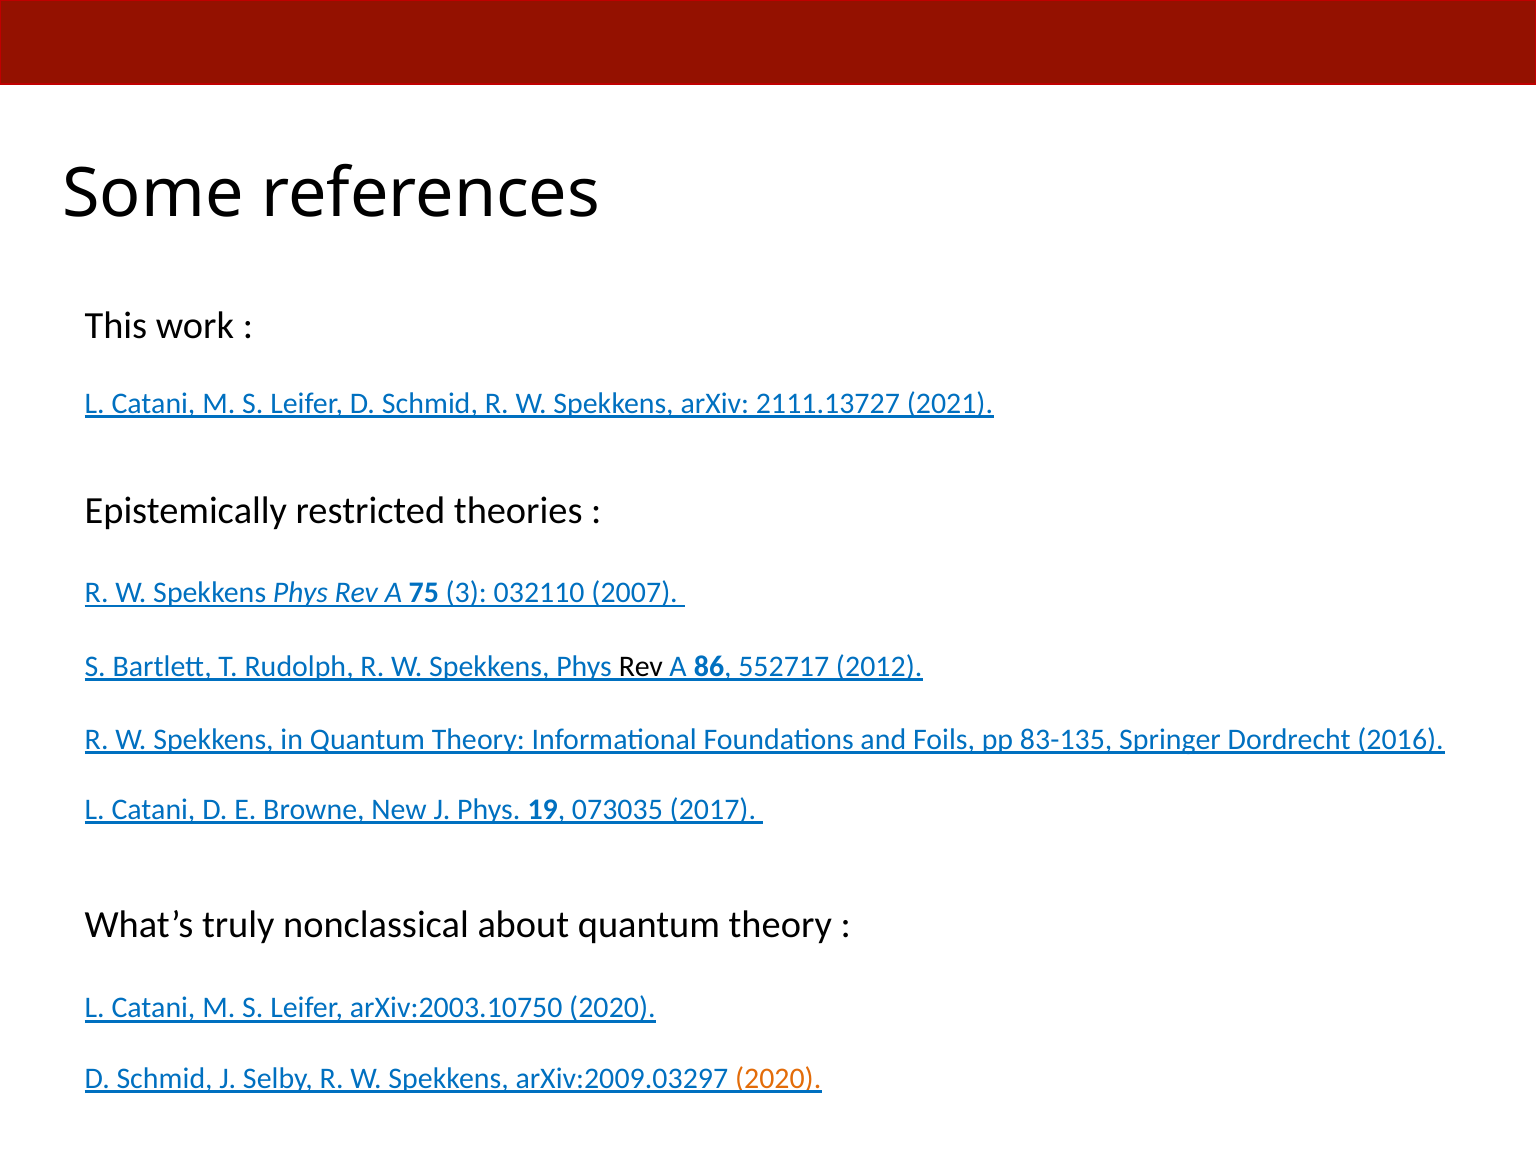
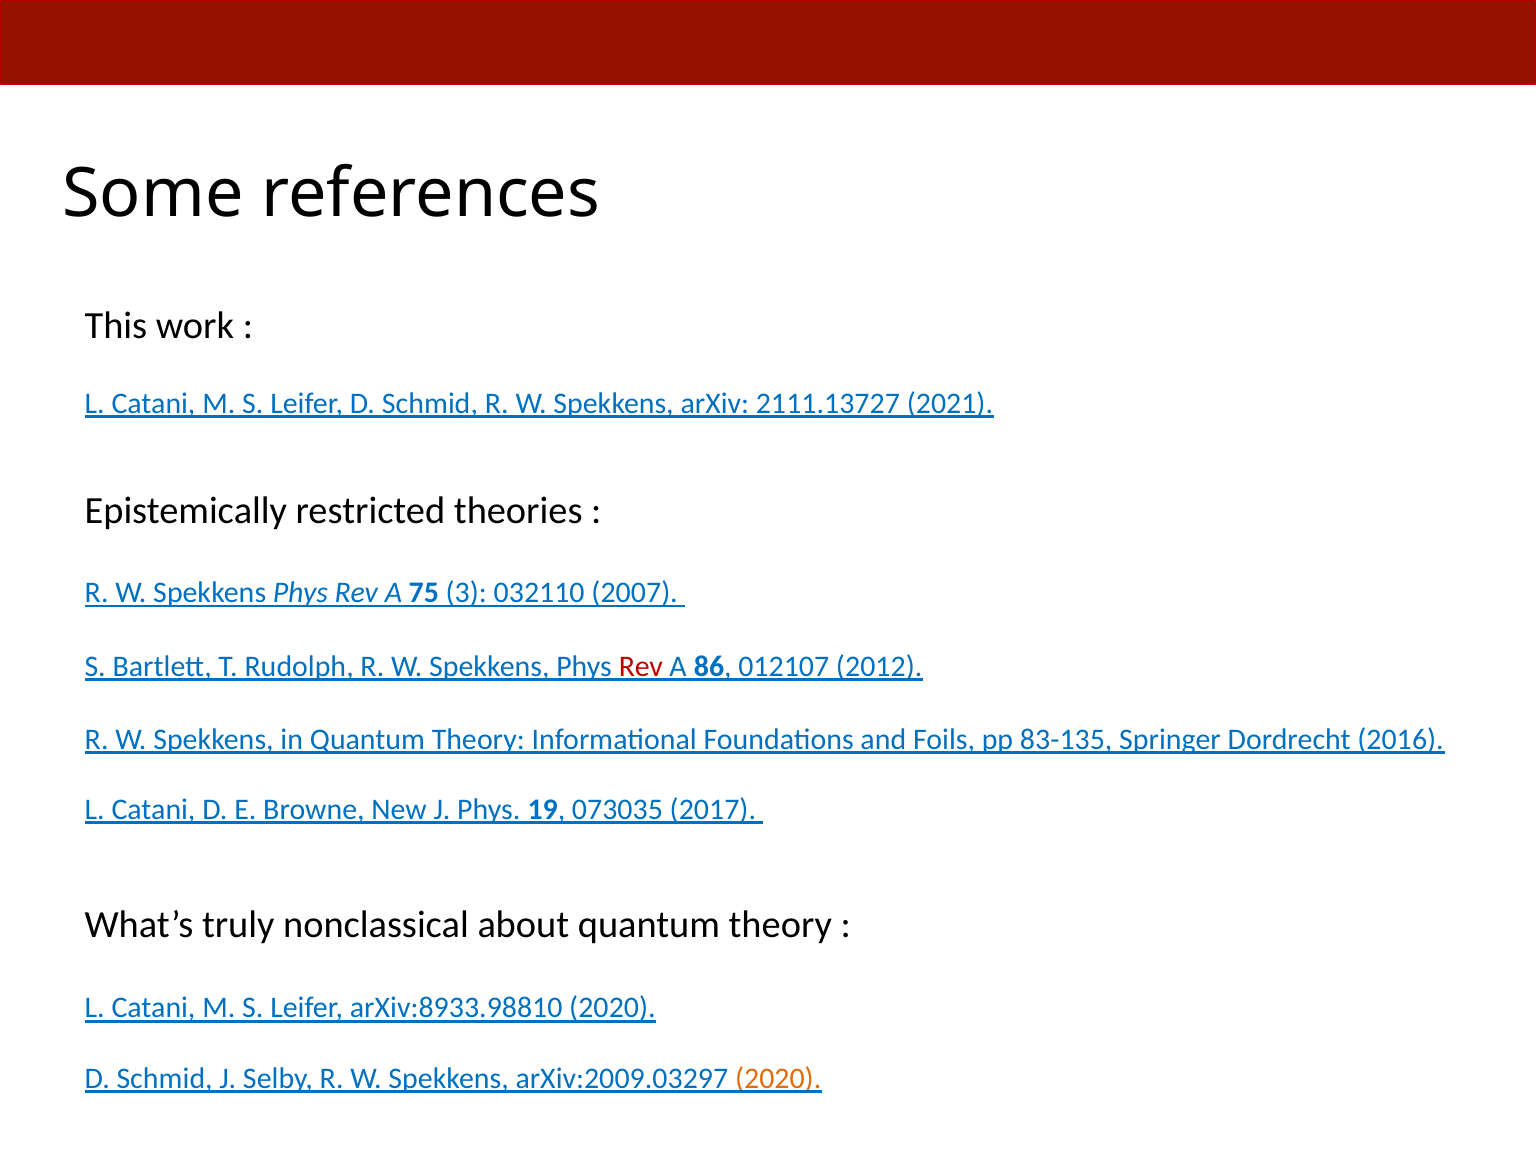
Rev at (641, 666) colour: black -> red
552717: 552717 -> 012107
arXiv:2003.10750: arXiv:2003.10750 -> arXiv:8933.98810
